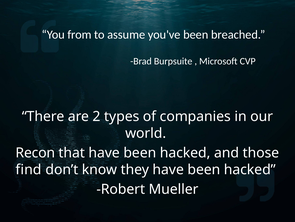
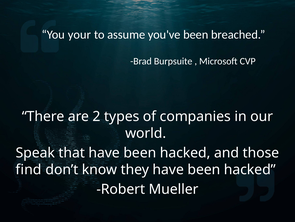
from: from -> your
Recon: Recon -> Speak
